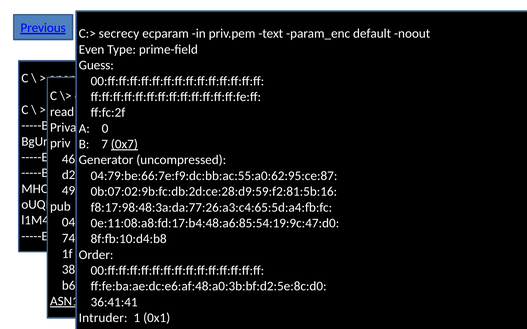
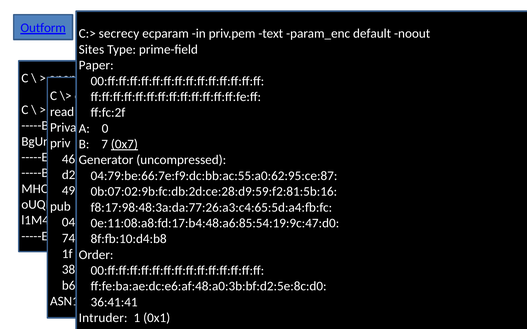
Previous: Previous -> Outform
Even: Even -> Sites
Guess: Guess -> Paper
ASN1 underline: present -> none
